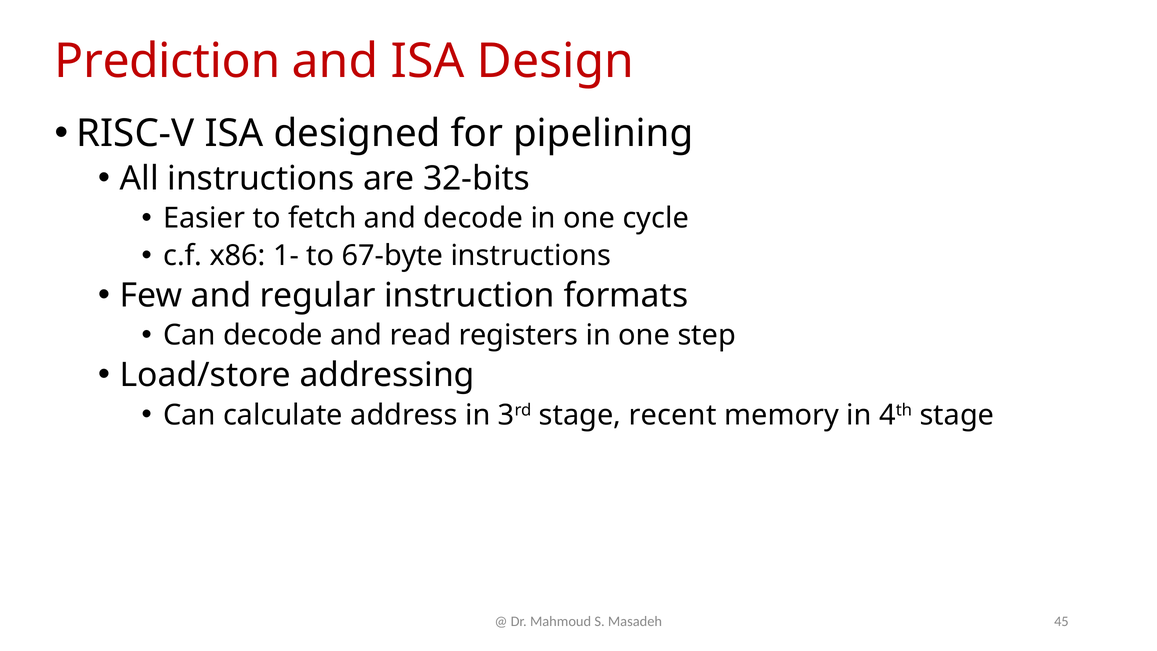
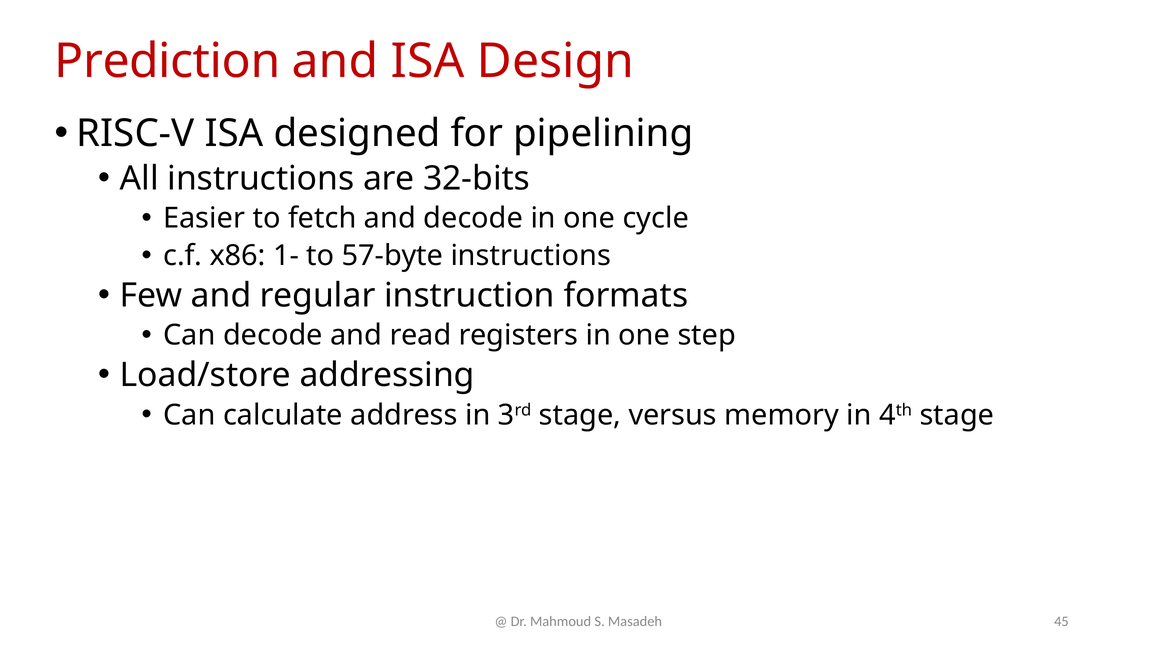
67-byte: 67-byte -> 57-byte
recent: recent -> versus
